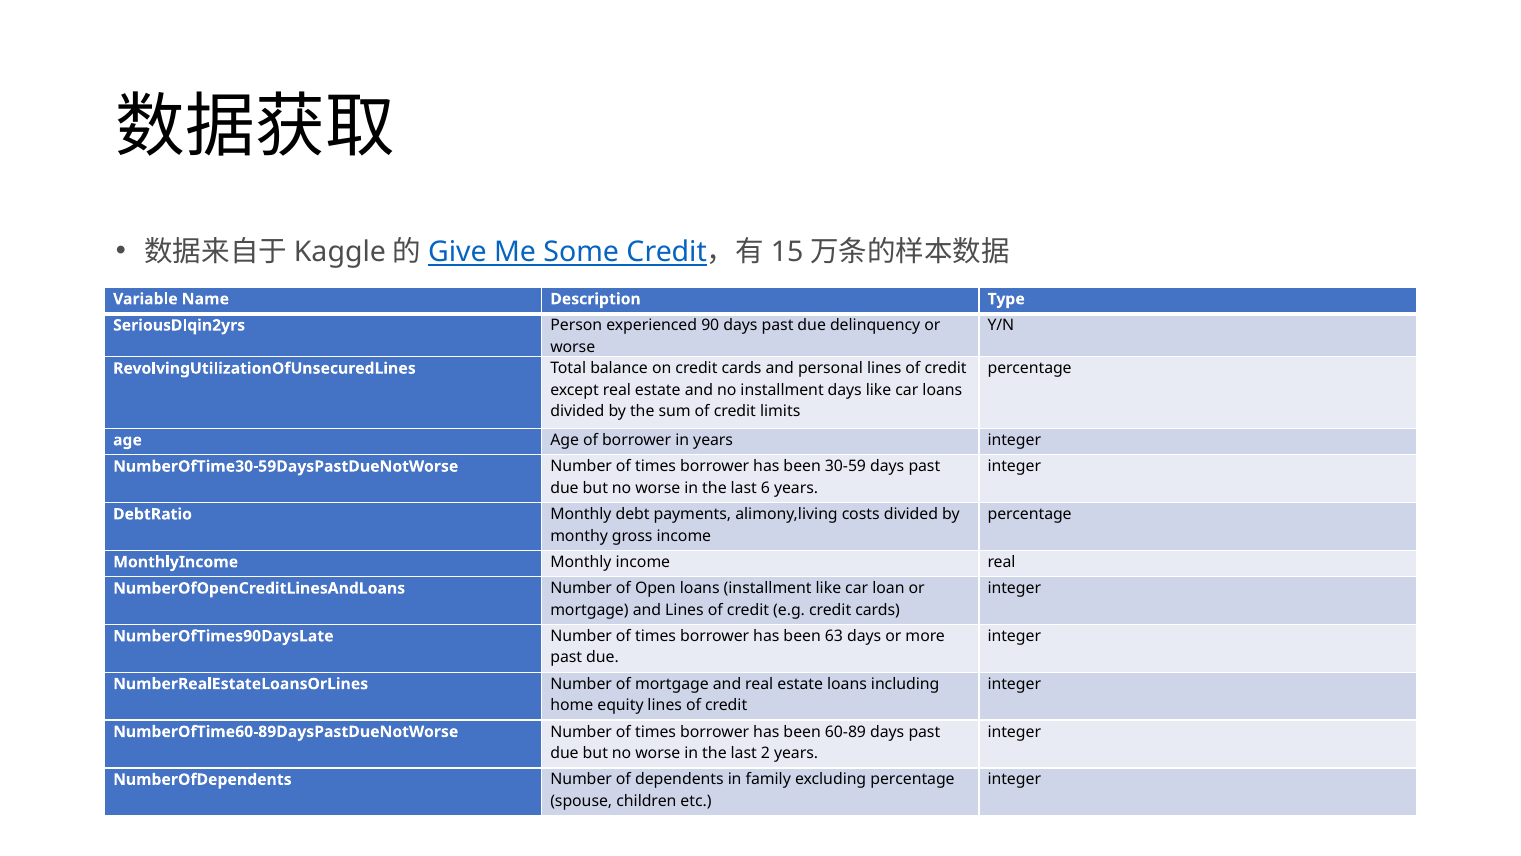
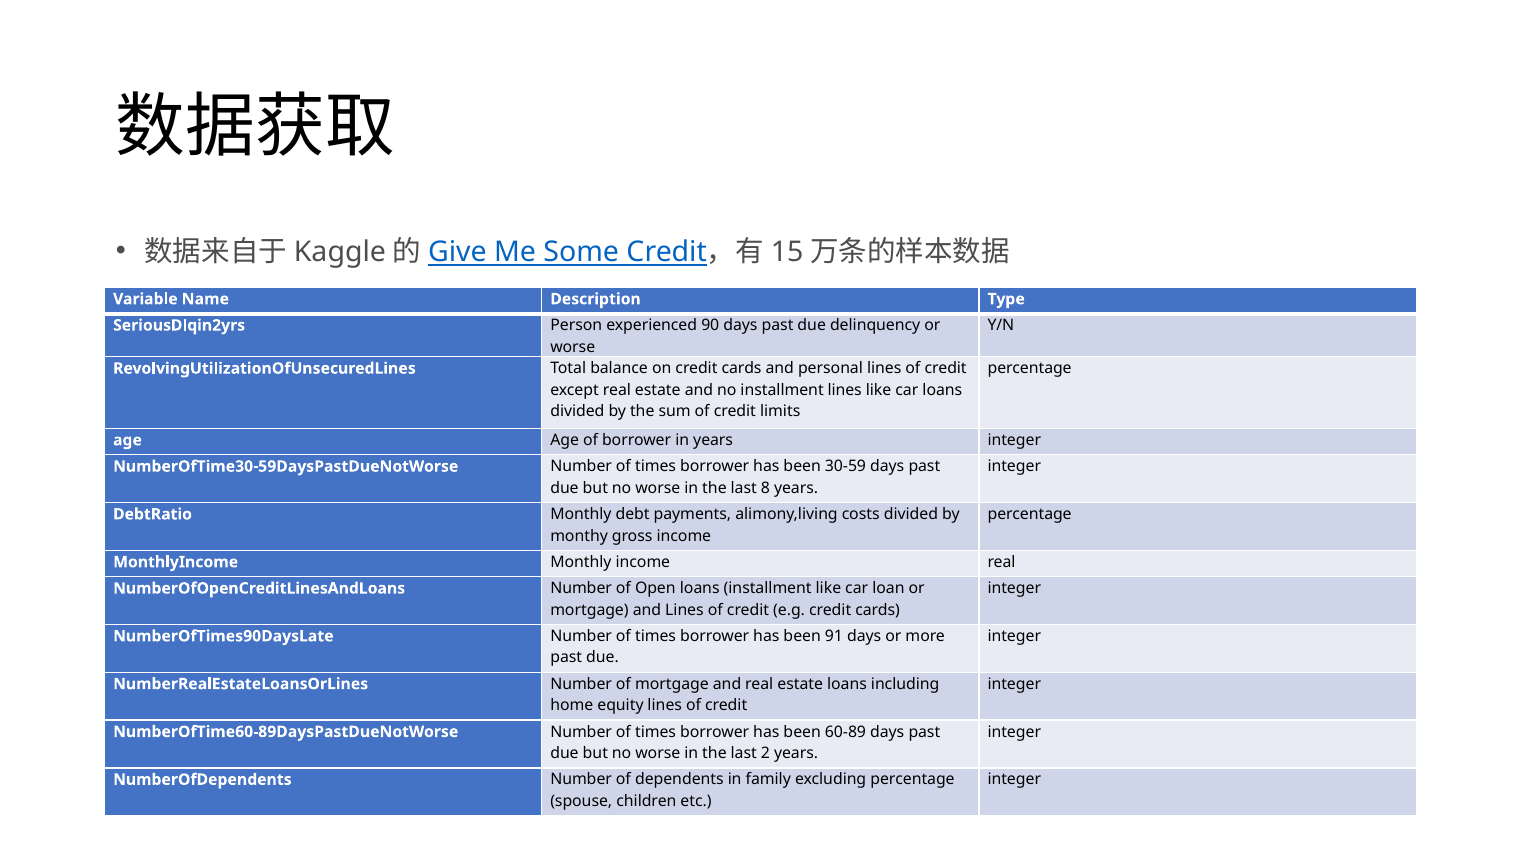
installment days: days -> lines
6: 6 -> 8
63: 63 -> 91
